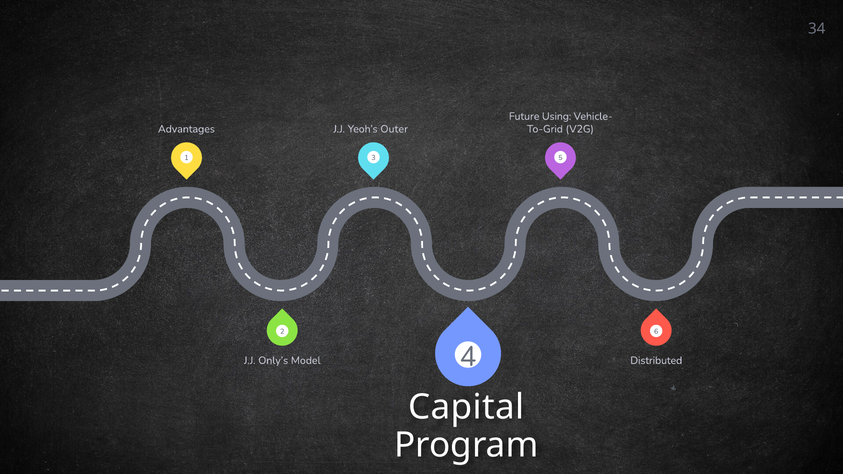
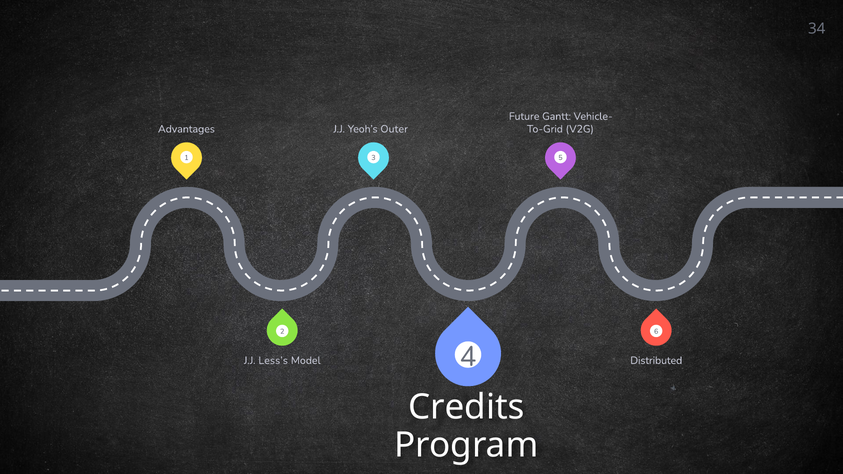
Using: Using -> Gantt
Only’s: Only’s -> Less’s
Capital: Capital -> Credits
